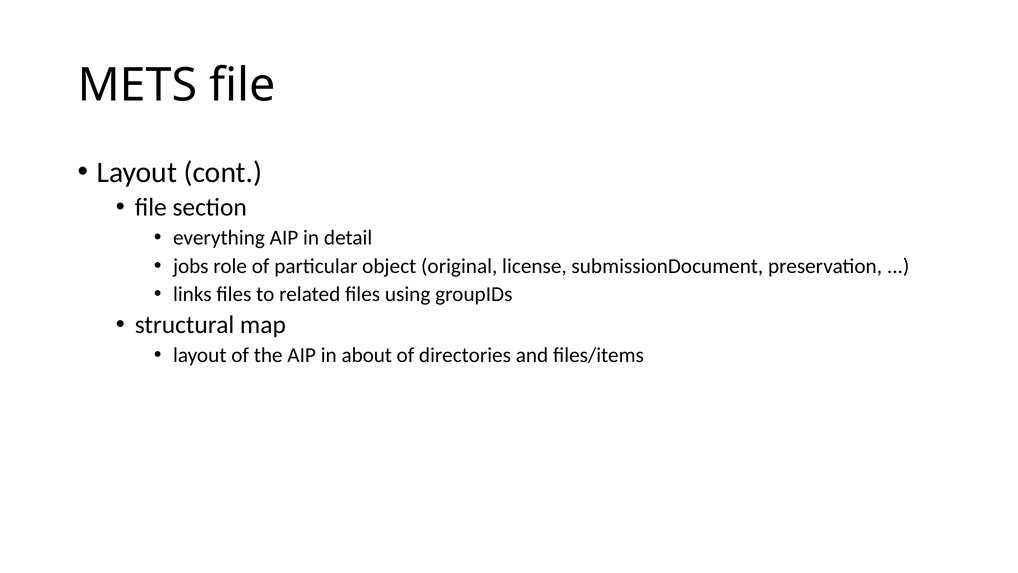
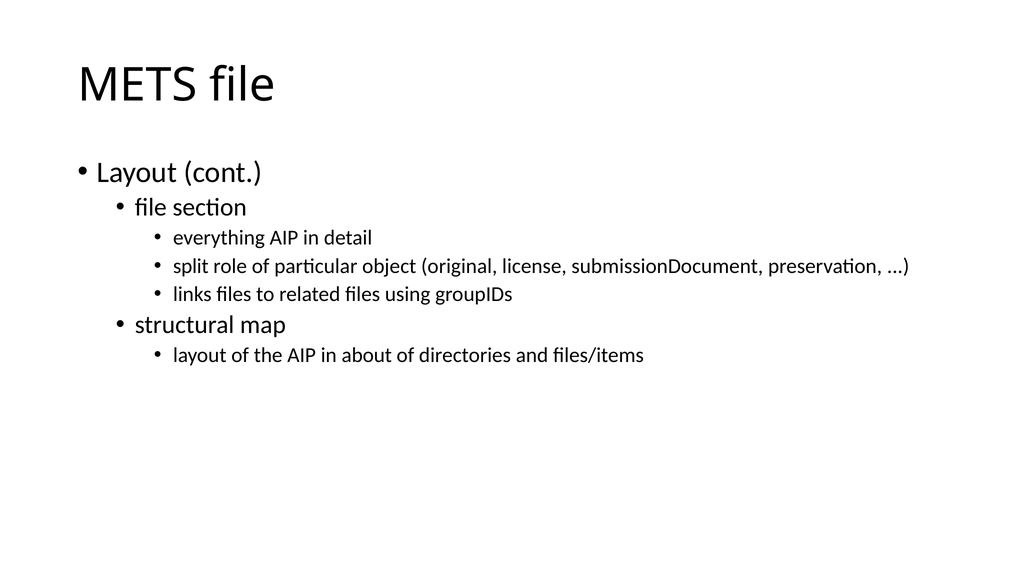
jobs: jobs -> split
